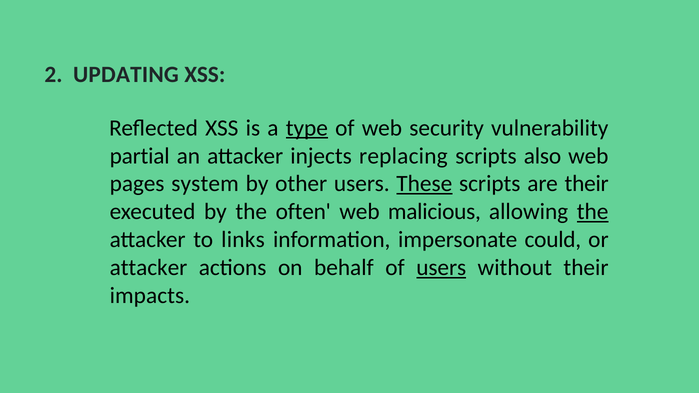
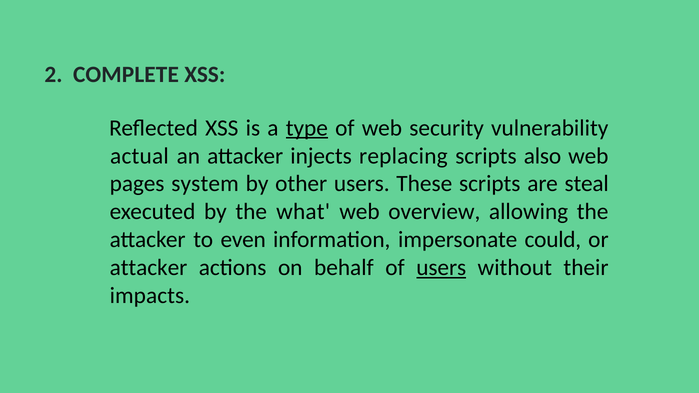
UPDATING: UPDATING -> COMPLETE
partial: partial -> actual
These underline: present -> none
are their: their -> steal
often: often -> what
malicious: malicious -> overview
the at (593, 212) underline: present -> none
links: links -> even
